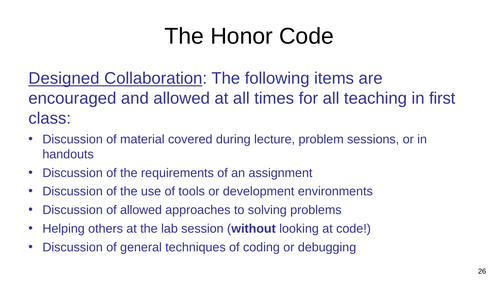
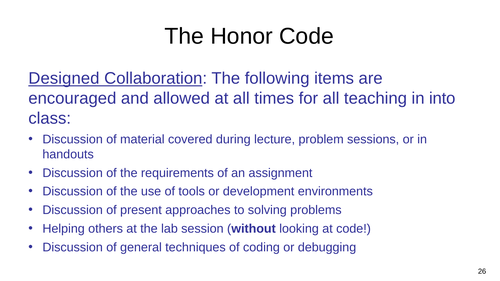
first: first -> into
of allowed: allowed -> present
